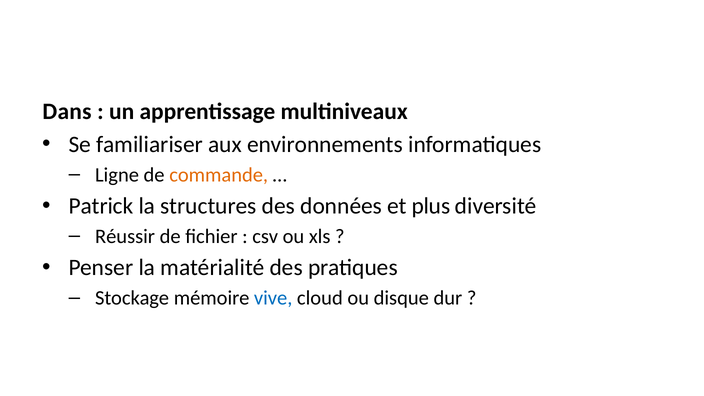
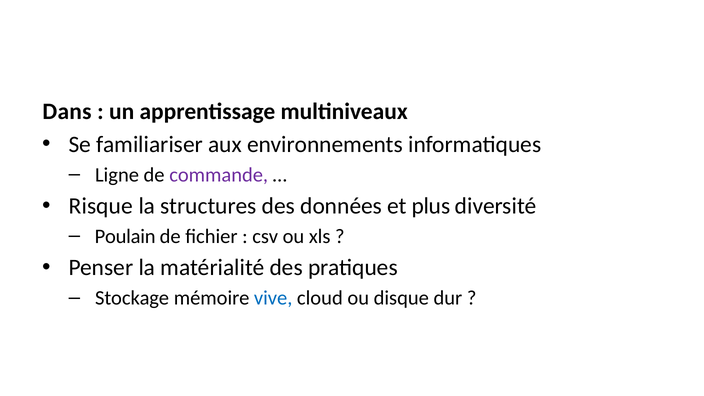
commande colour: orange -> purple
Patrick: Patrick -> Risque
Réussir: Réussir -> Poulain
